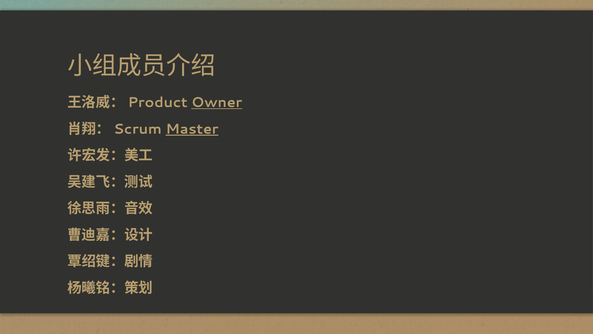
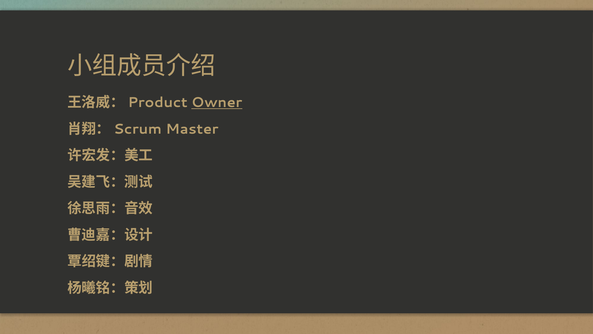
Master underline: present -> none
